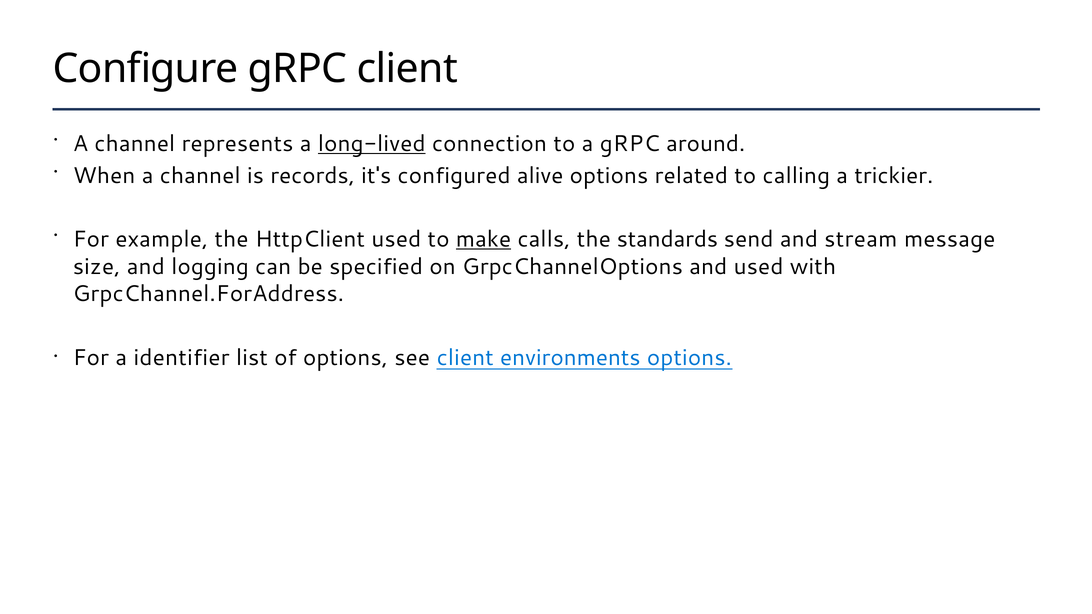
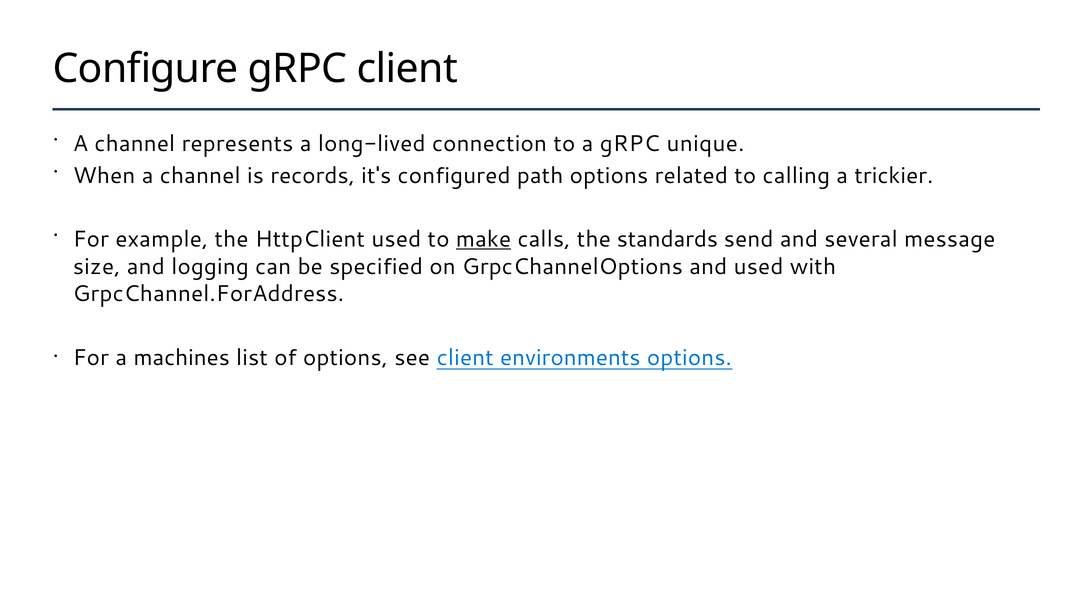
long-lived underline: present -> none
around: around -> unique
alive: alive -> path
stream: stream -> several
identifier: identifier -> machines
